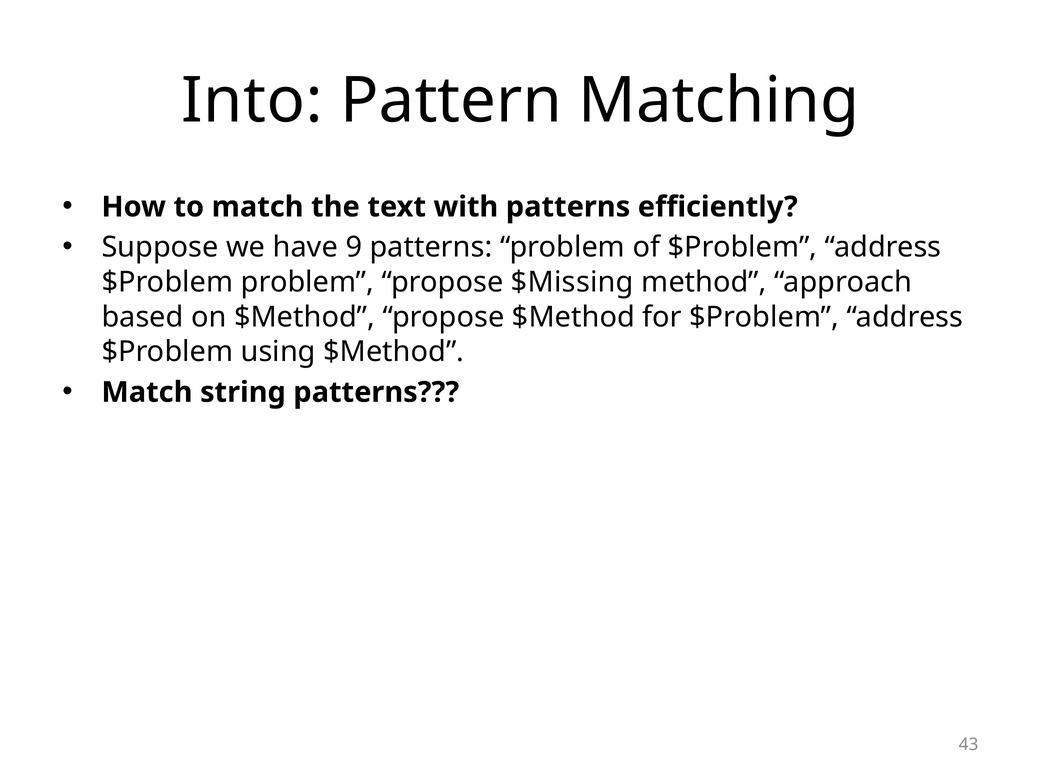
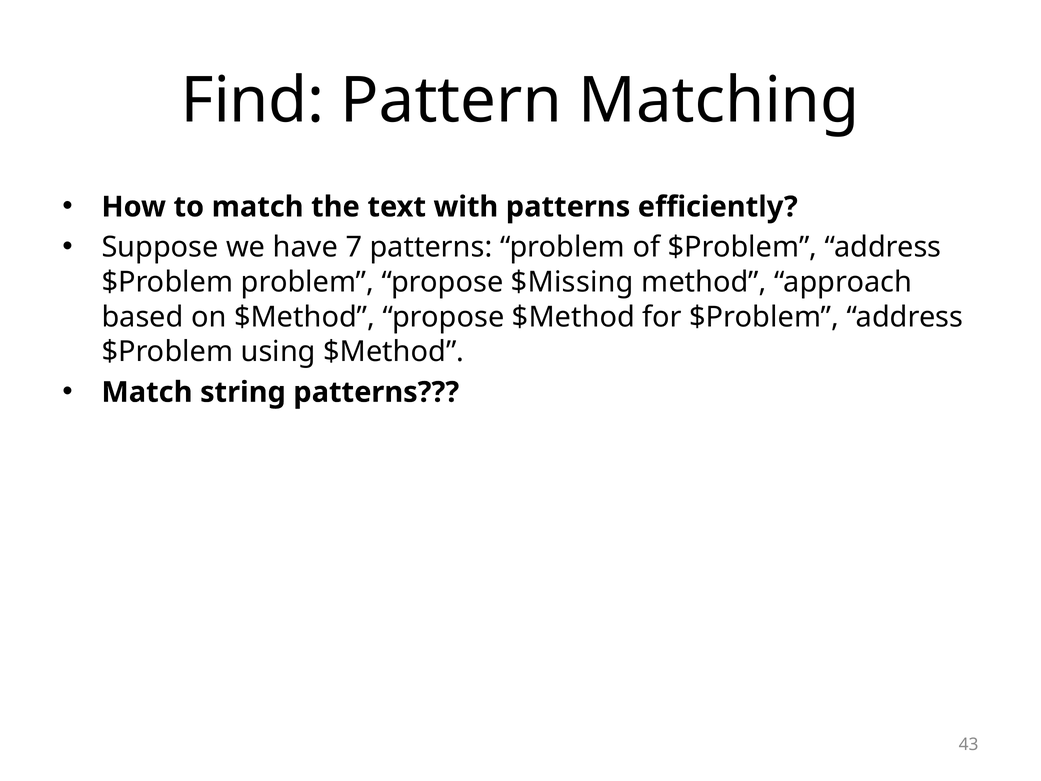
Into: Into -> Find
9: 9 -> 7
